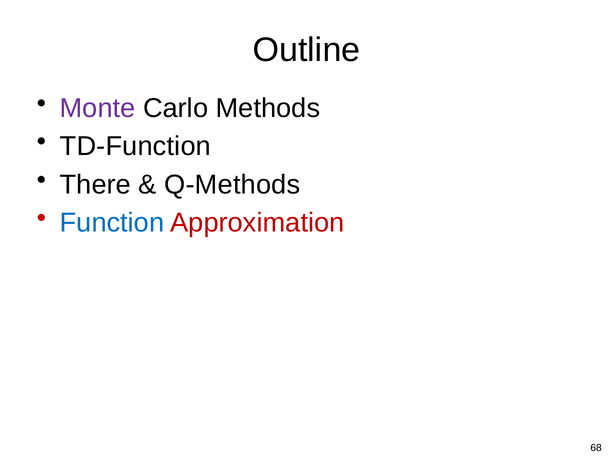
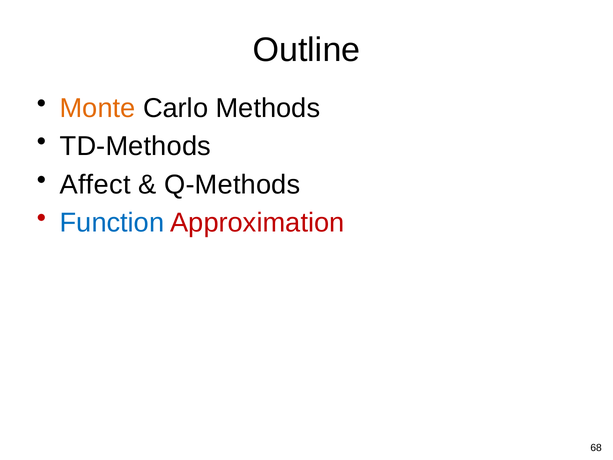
Monte colour: purple -> orange
TD-Function: TD-Function -> TD-Methods
There: There -> Affect
